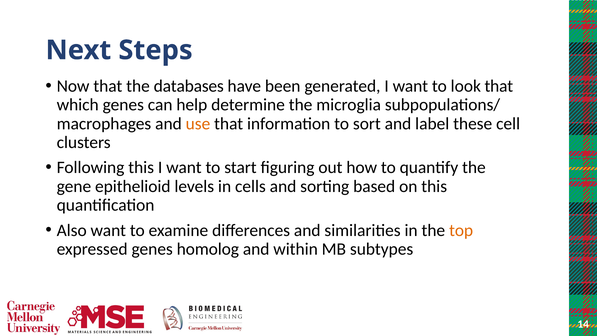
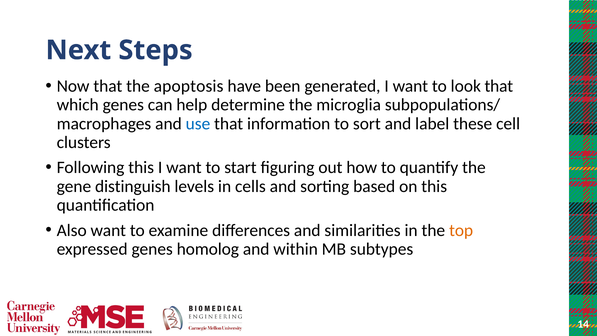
databases: databases -> apoptosis
use colour: orange -> blue
epithelioid: epithelioid -> distinguish
